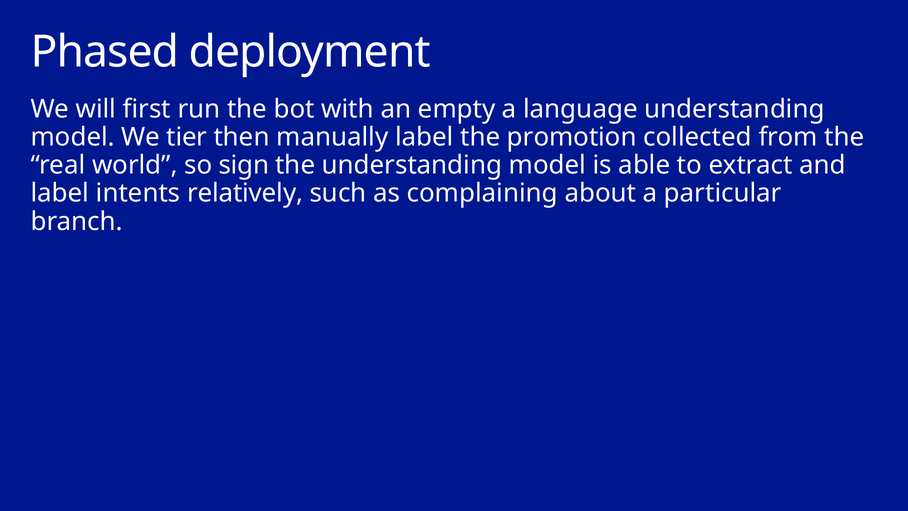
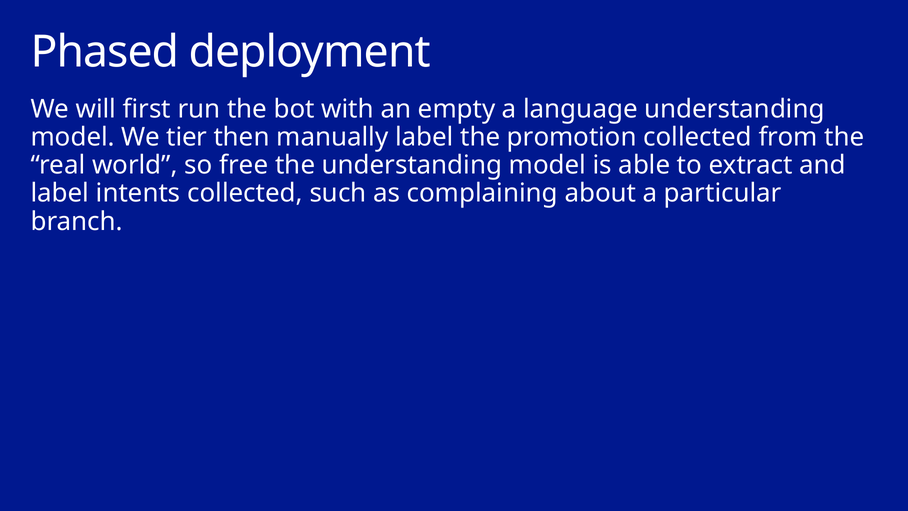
sign: sign -> free
intents relatively: relatively -> collected
